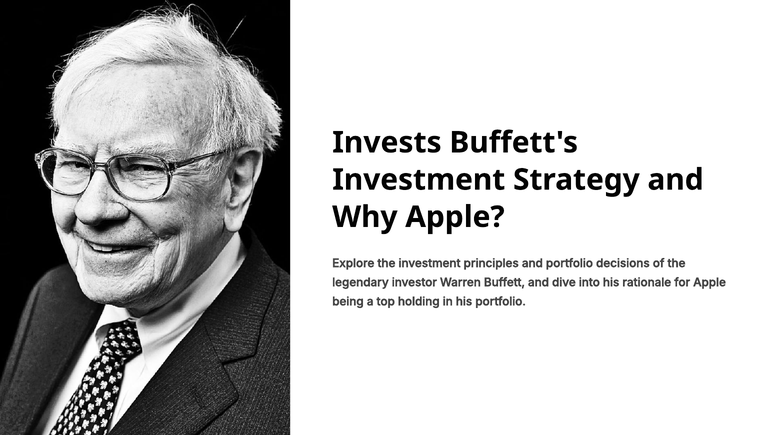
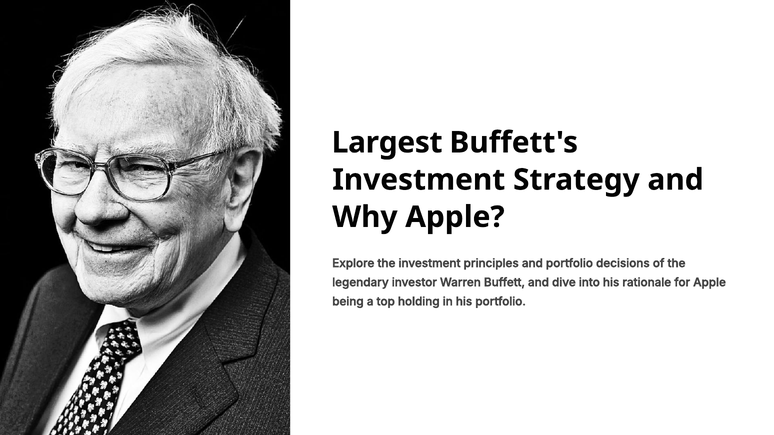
Invests: Invests -> Largest
